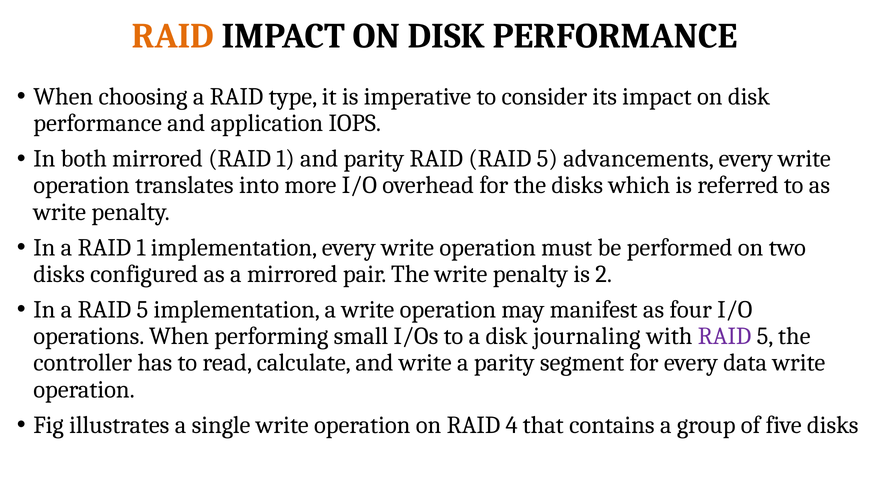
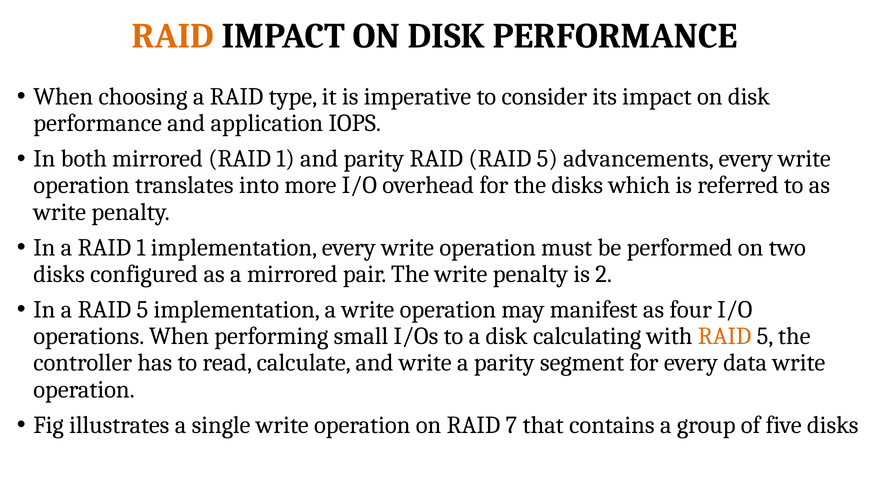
journaling: journaling -> calculating
RAID at (725, 336) colour: purple -> orange
4: 4 -> 7
